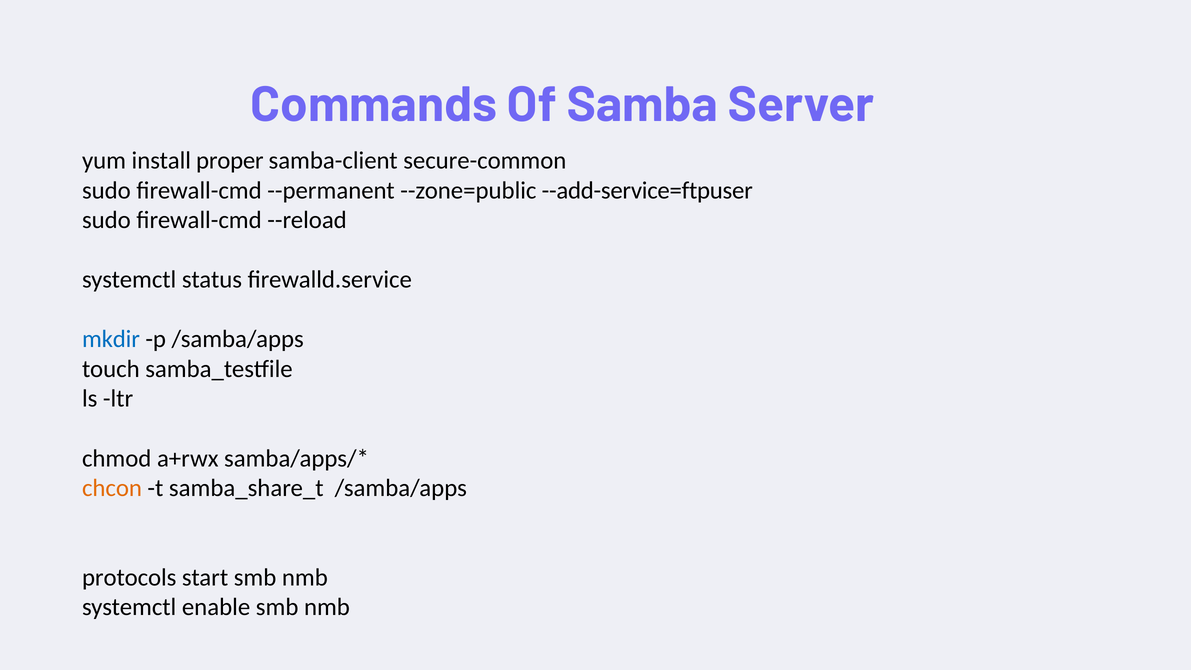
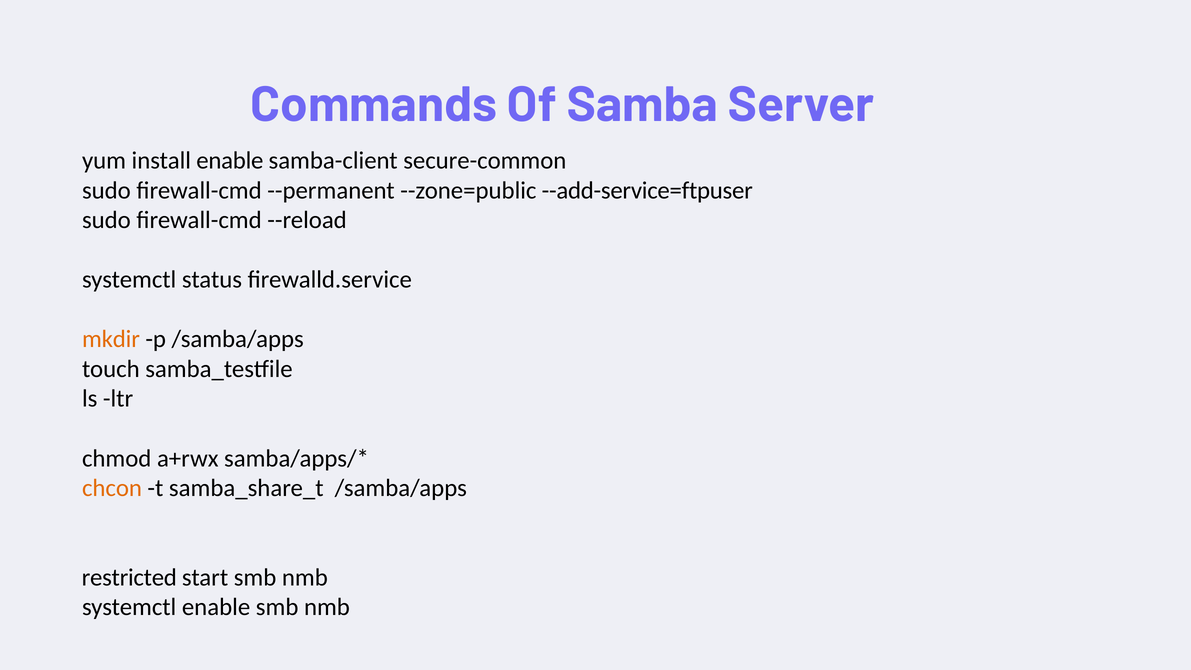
install proper: proper -> enable
mkdir colour: blue -> orange
protocols: protocols -> restricted
